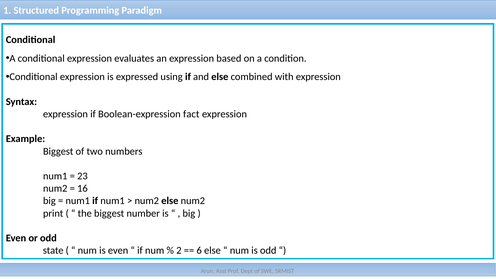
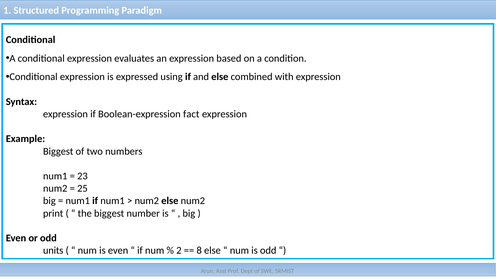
16: 16 -> 25
state: state -> units
6: 6 -> 8
